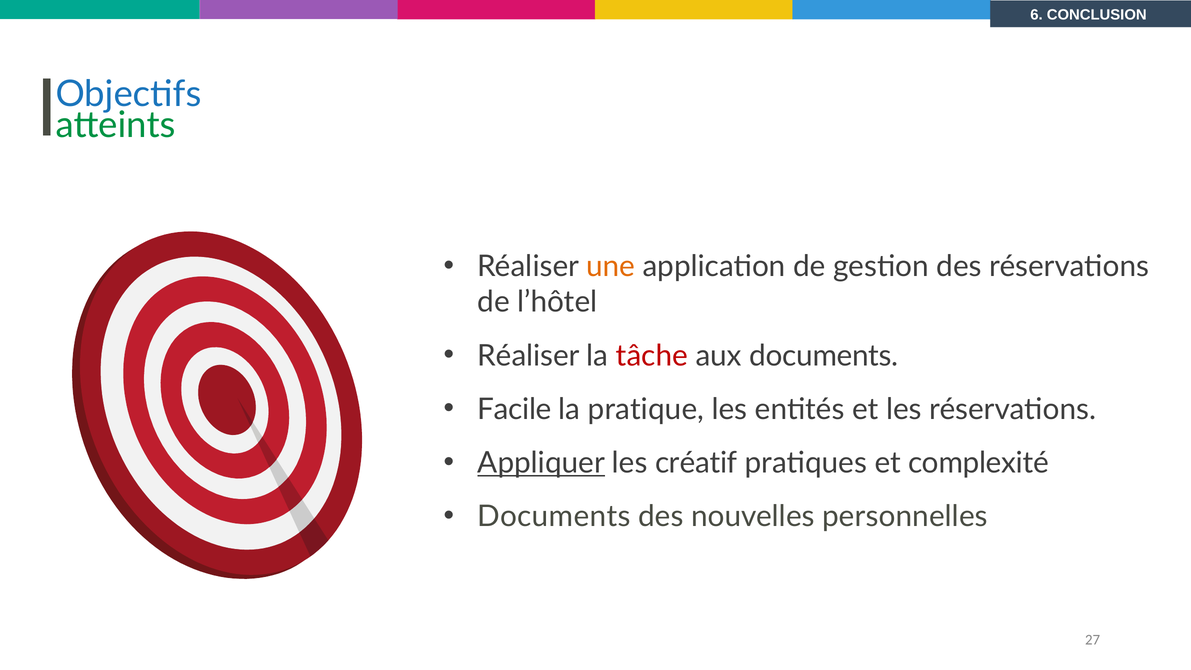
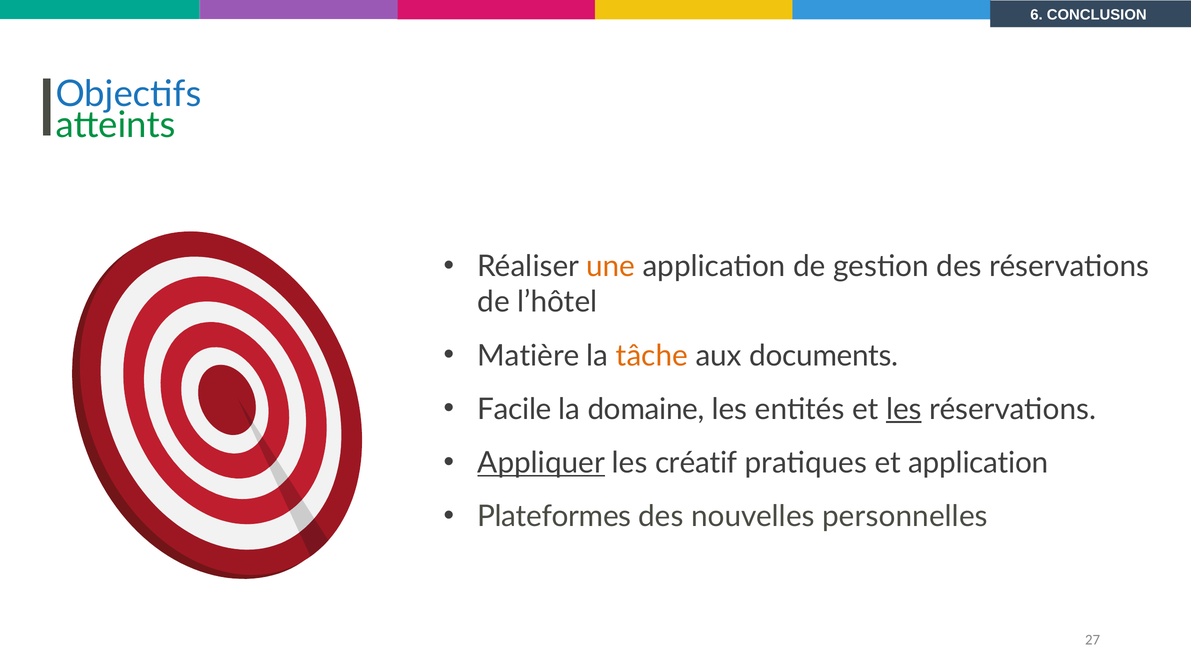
Réaliser at (528, 356): Réaliser -> Matière
tâche colour: red -> orange
pratique: pratique -> domaine
les at (904, 409) underline: none -> present
et complexité: complexité -> application
Documents at (554, 516): Documents -> Plateformes
